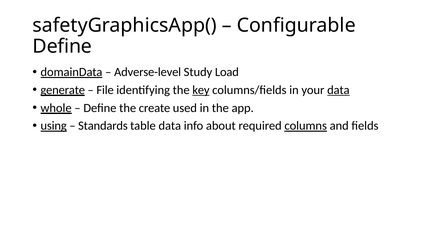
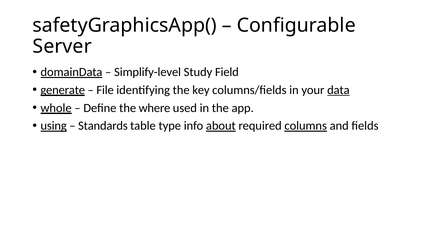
Define at (62, 46): Define -> Server
Adverse-level: Adverse-level -> Simplify-level
Load: Load -> Field
key underline: present -> none
create: create -> where
table data: data -> type
about underline: none -> present
